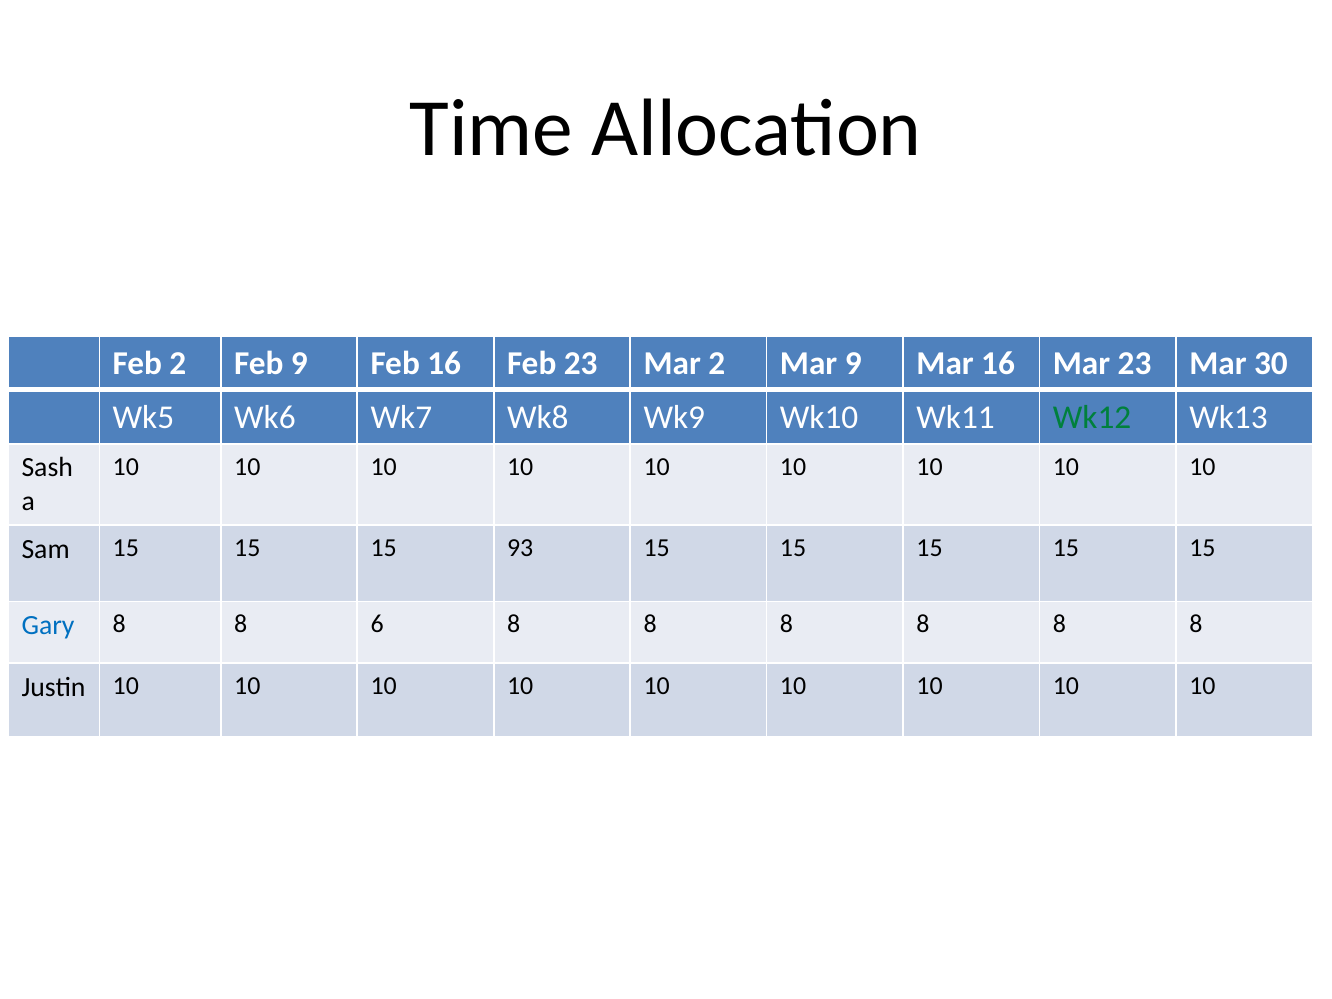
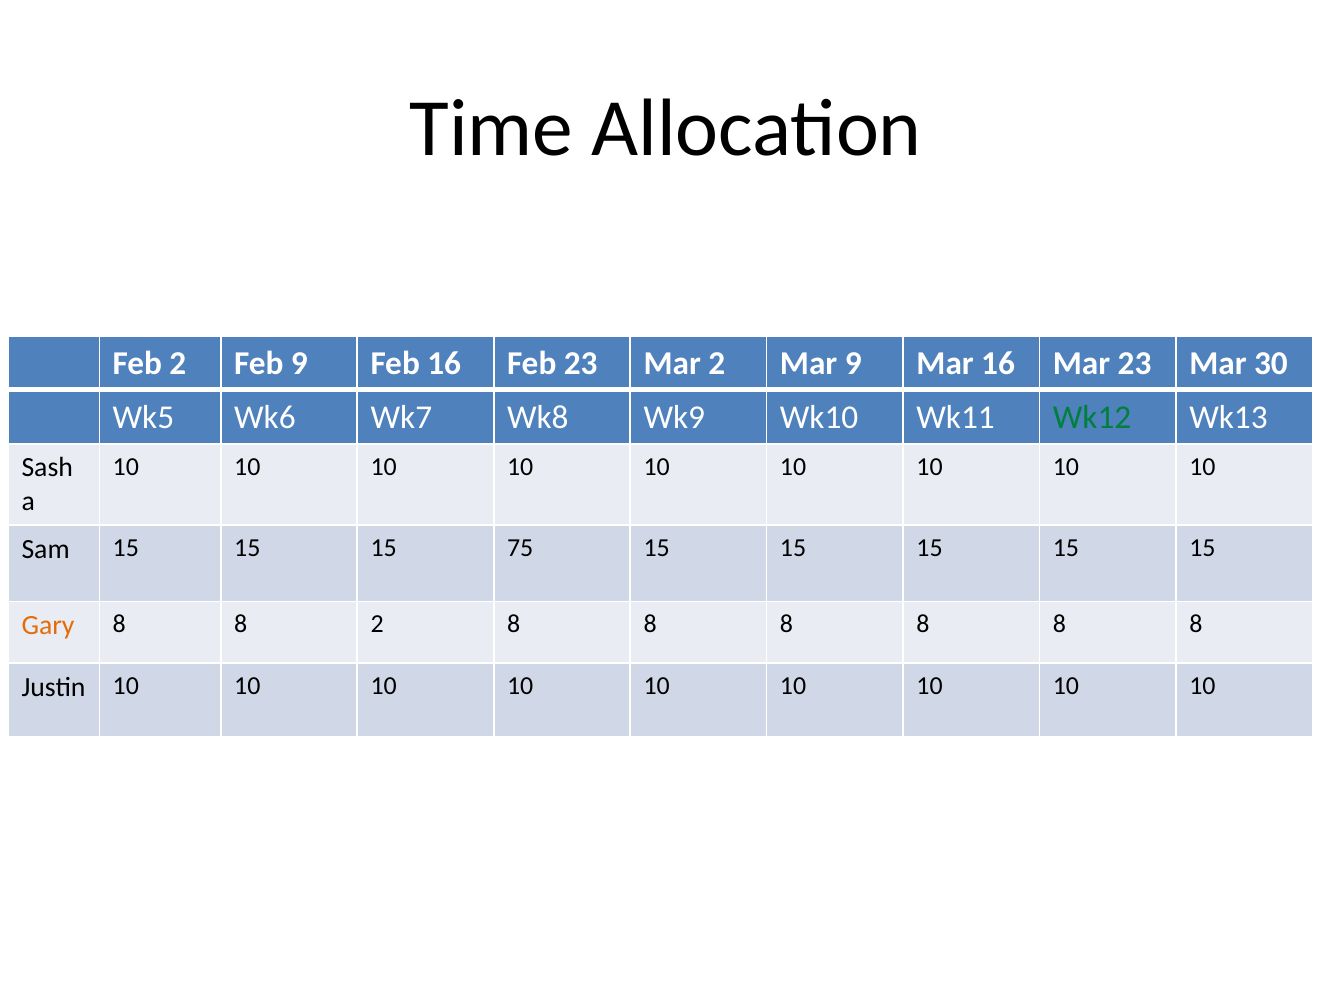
93: 93 -> 75
Gary colour: blue -> orange
8 6: 6 -> 2
